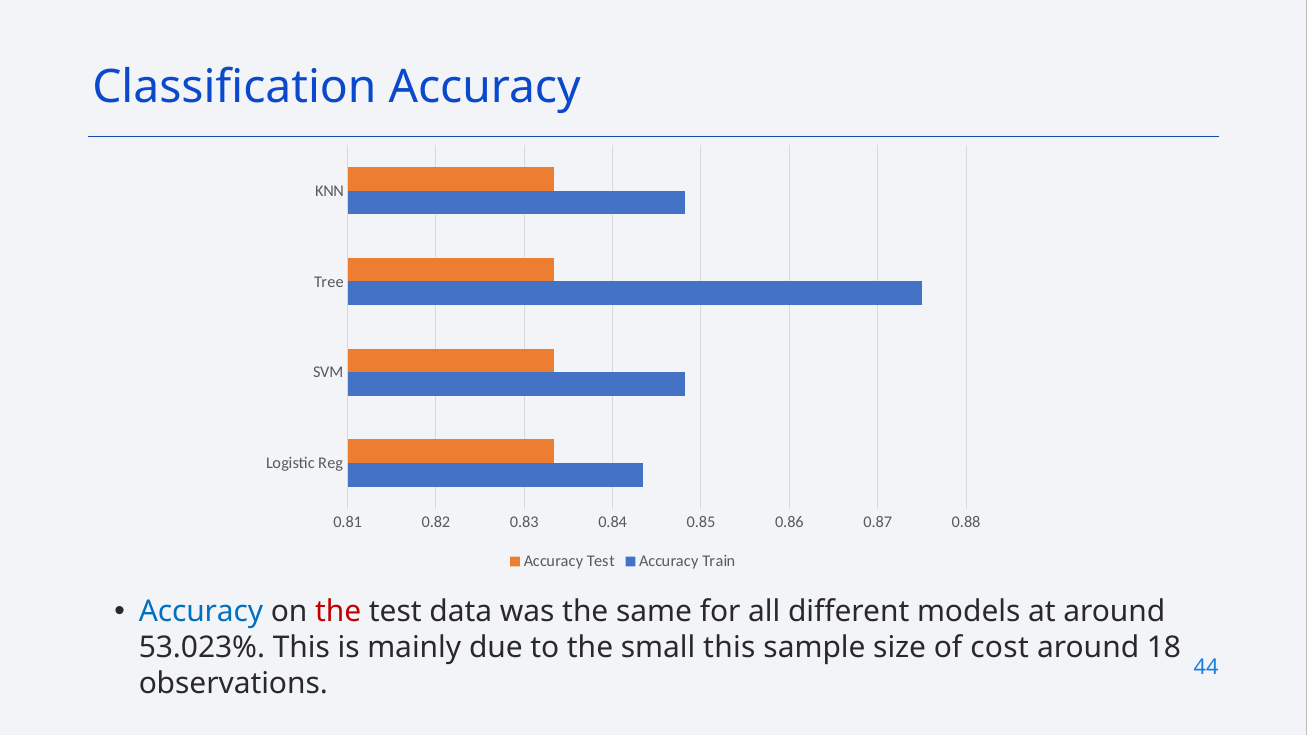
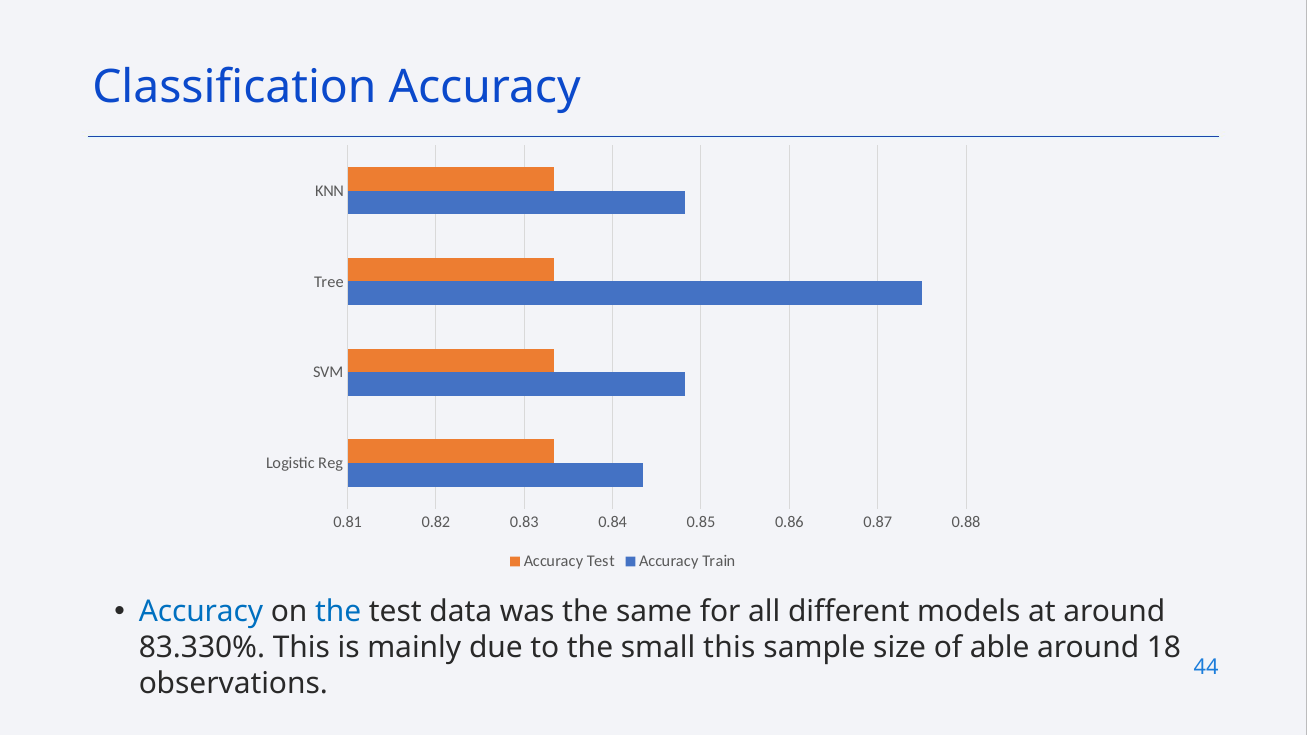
the at (338, 612) colour: red -> blue
53.023%: 53.023% -> 83.330%
cost: cost -> able
